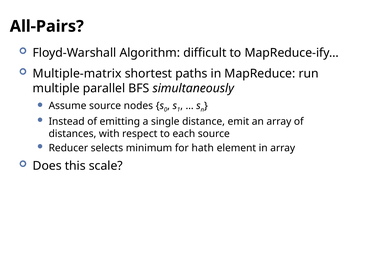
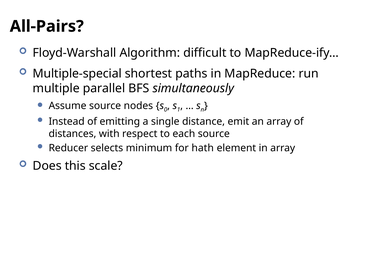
Multiple-matrix: Multiple-matrix -> Multiple-special
